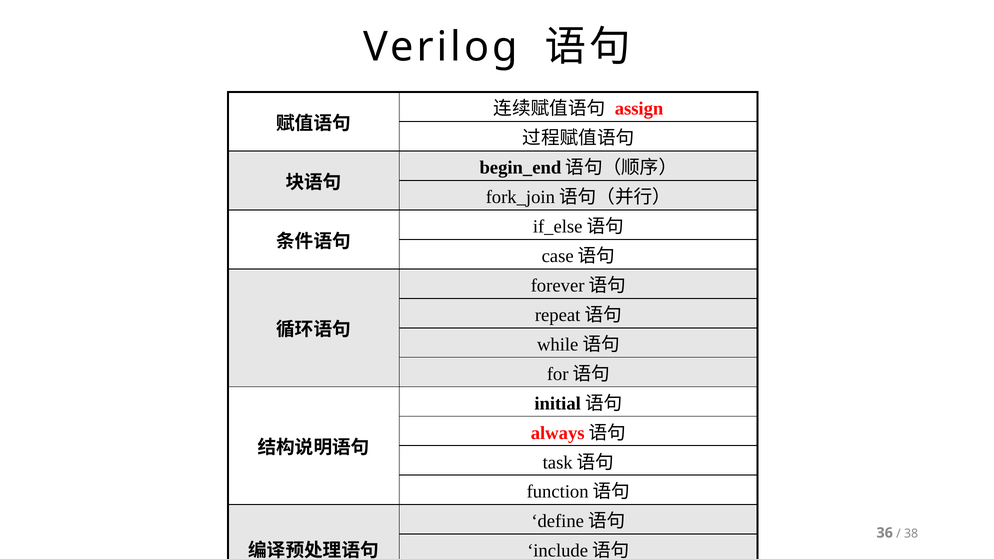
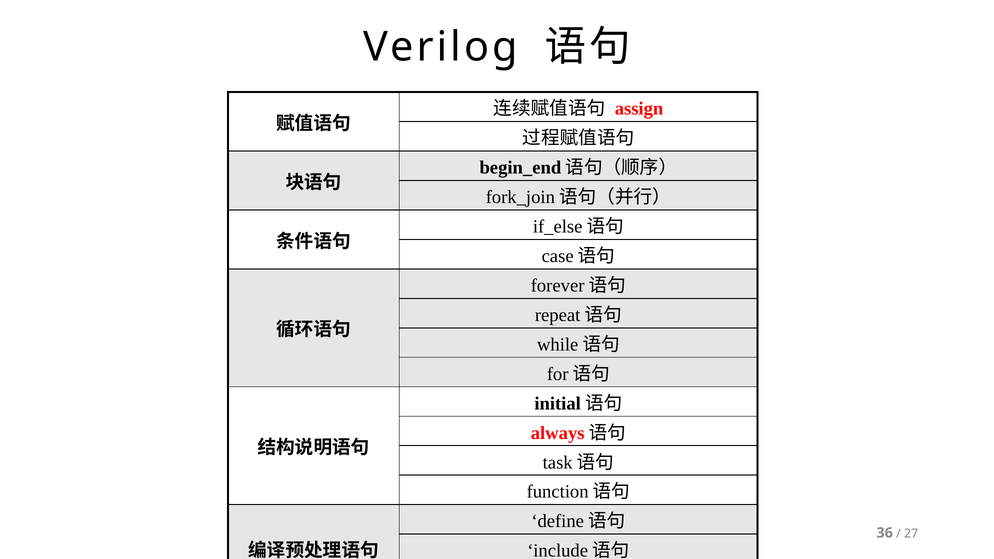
38: 38 -> 27
